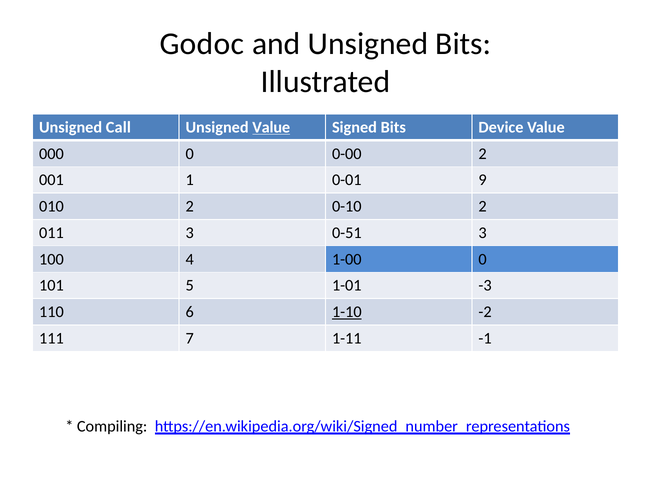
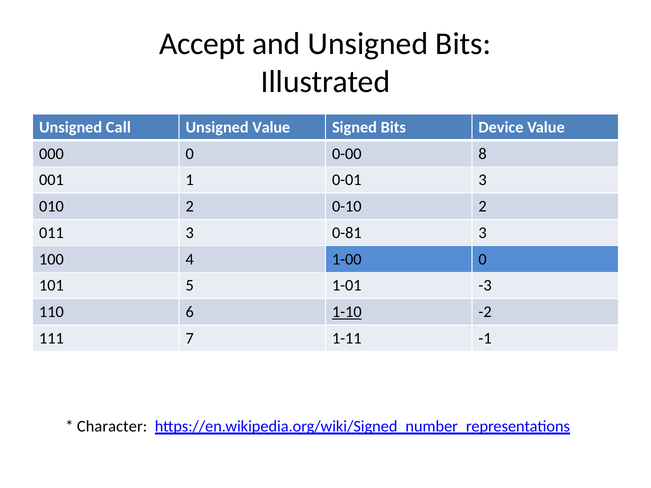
Godoc: Godoc -> Accept
Value at (271, 127) underline: present -> none
0-00 2: 2 -> 8
0-01 9: 9 -> 3
0-51: 0-51 -> 0-81
Compiling: Compiling -> Character
